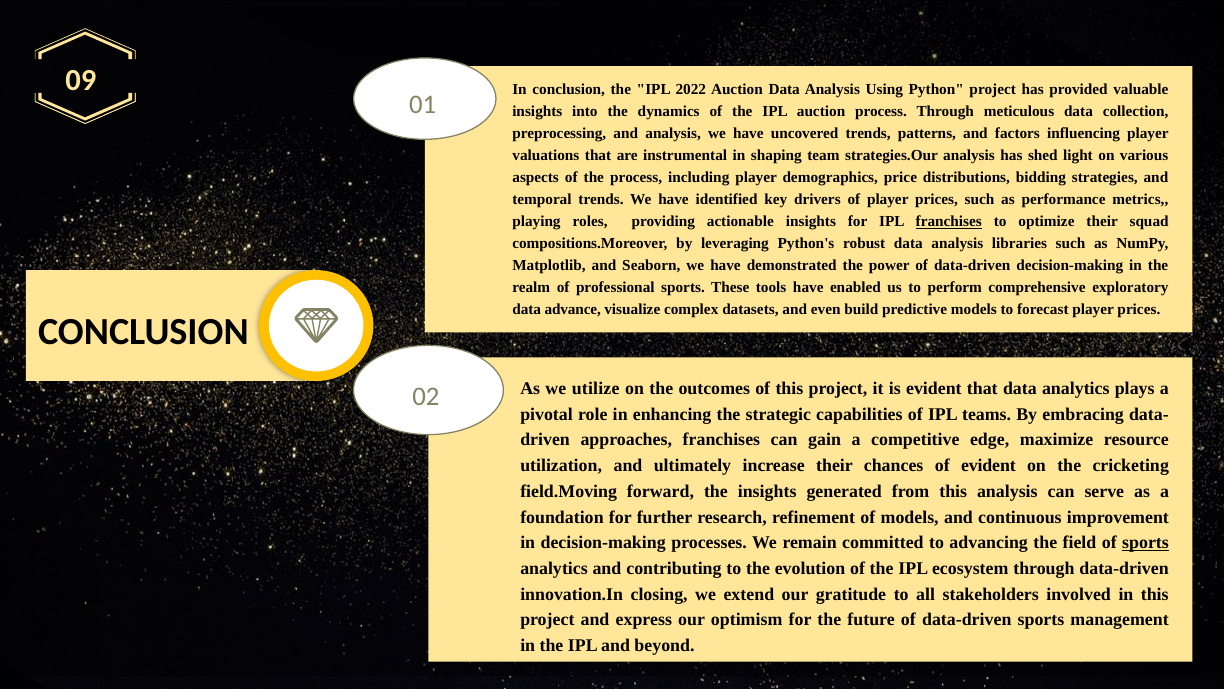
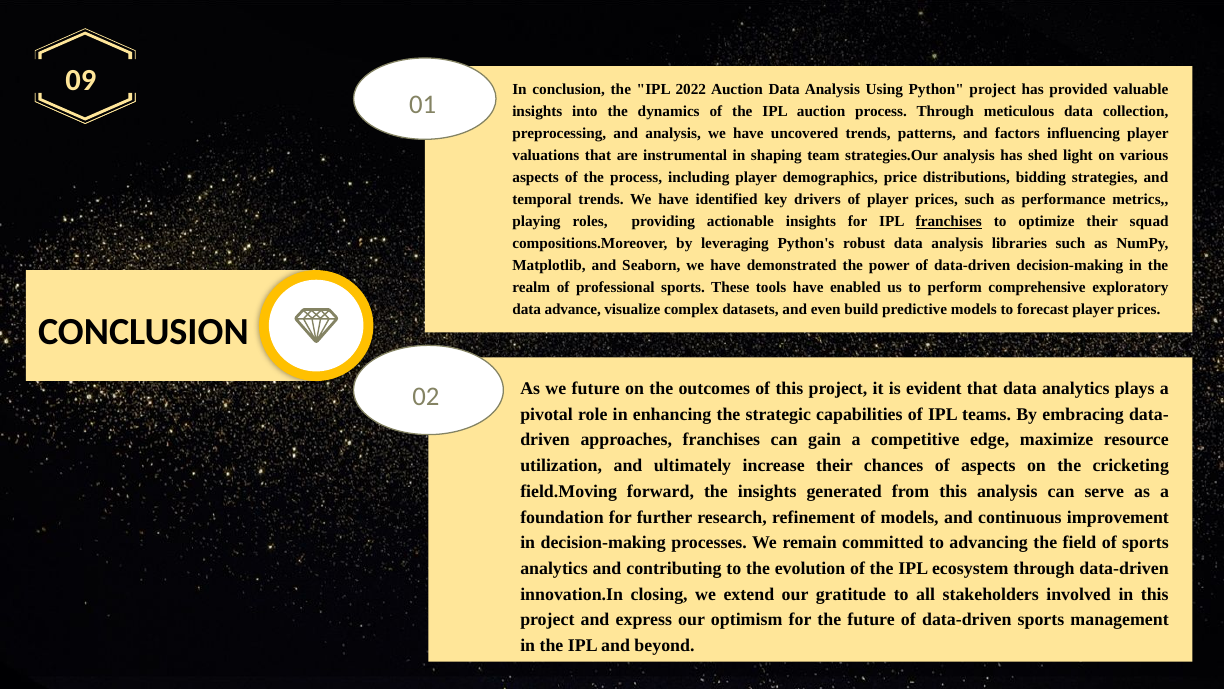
we utilize: utilize -> future
of evident: evident -> aspects
sports at (1146, 543) underline: present -> none
